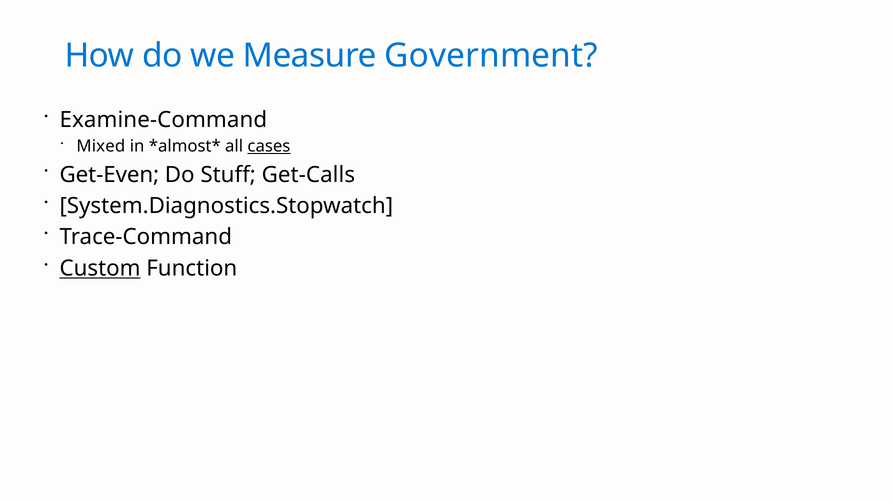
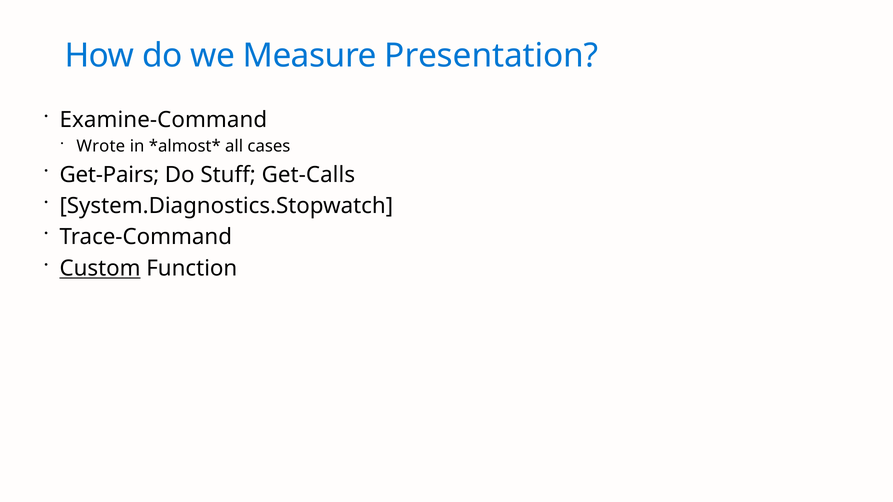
Government: Government -> Presentation
Mixed: Mixed -> Wrote
cases underline: present -> none
Get-Even: Get-Even -> Get-Pairs
